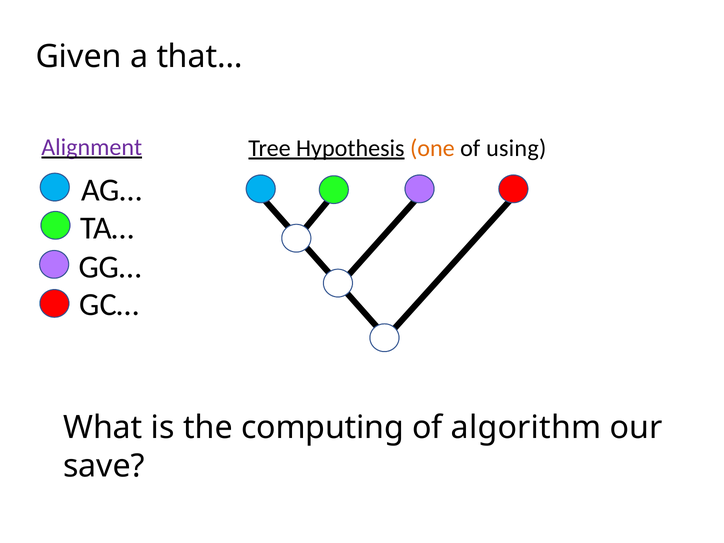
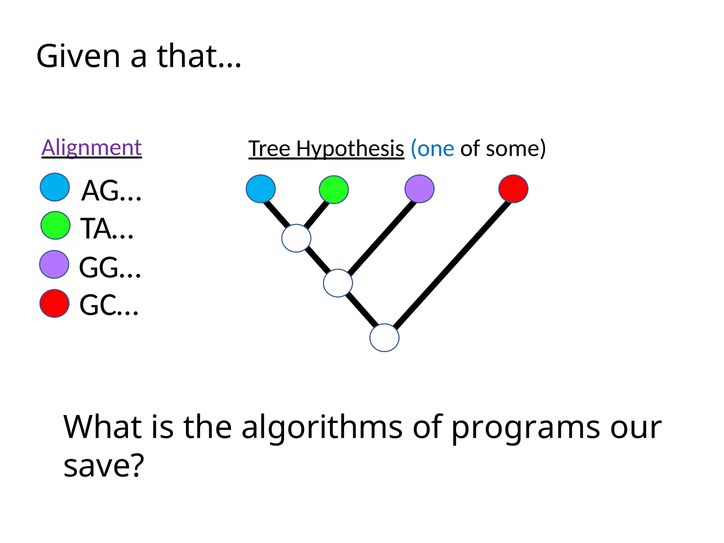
one colour: orange -> blue
using: using -> some
computing: computing -> algorithms
algorithm: algorithm -> programs
